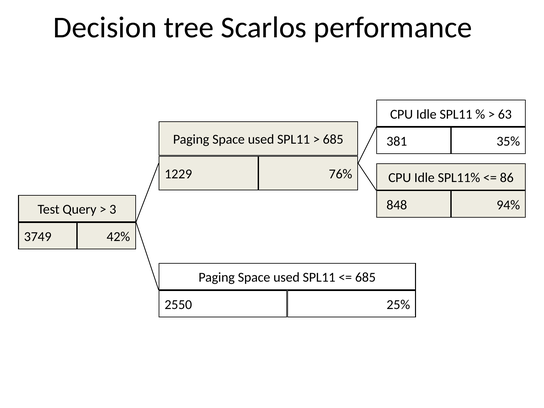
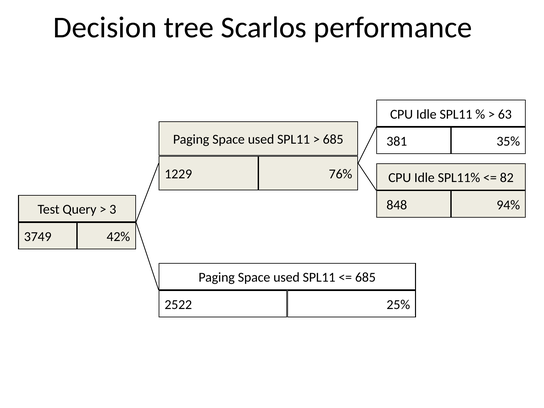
86: 86 -> 82
2550: 2550 -> 2522
